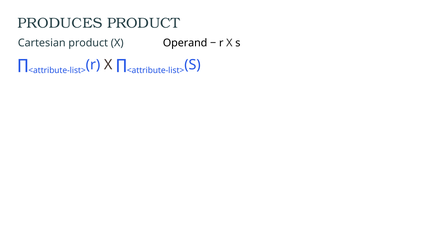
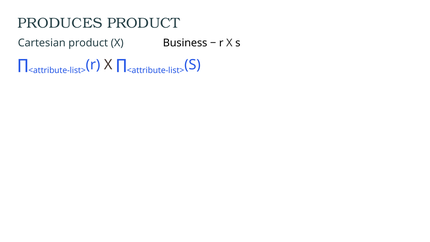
Operand: Operand -> Business
